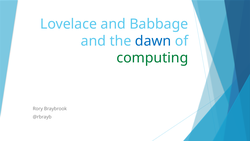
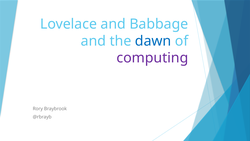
computing colour: green -> purple
